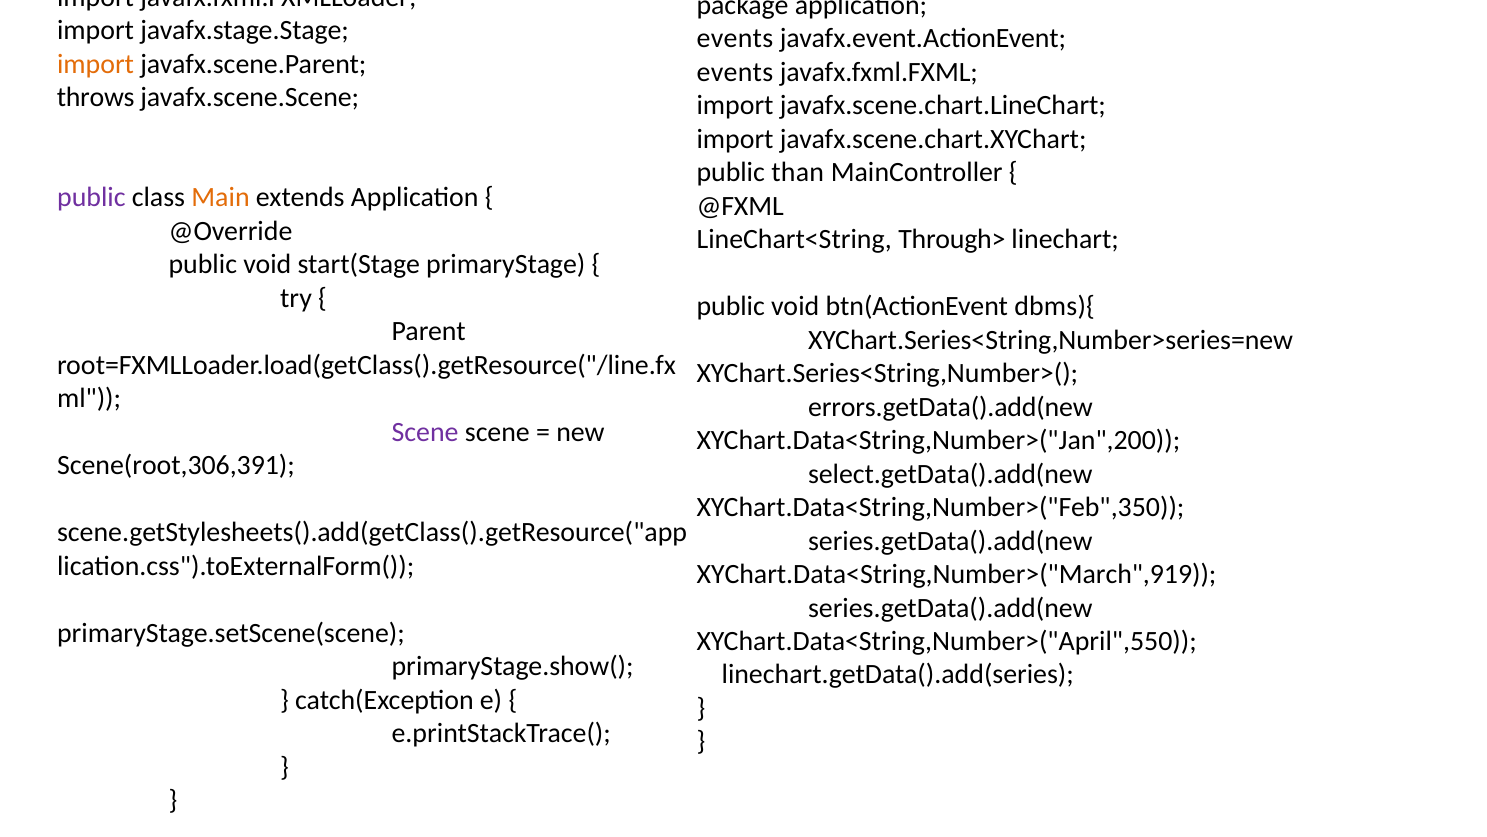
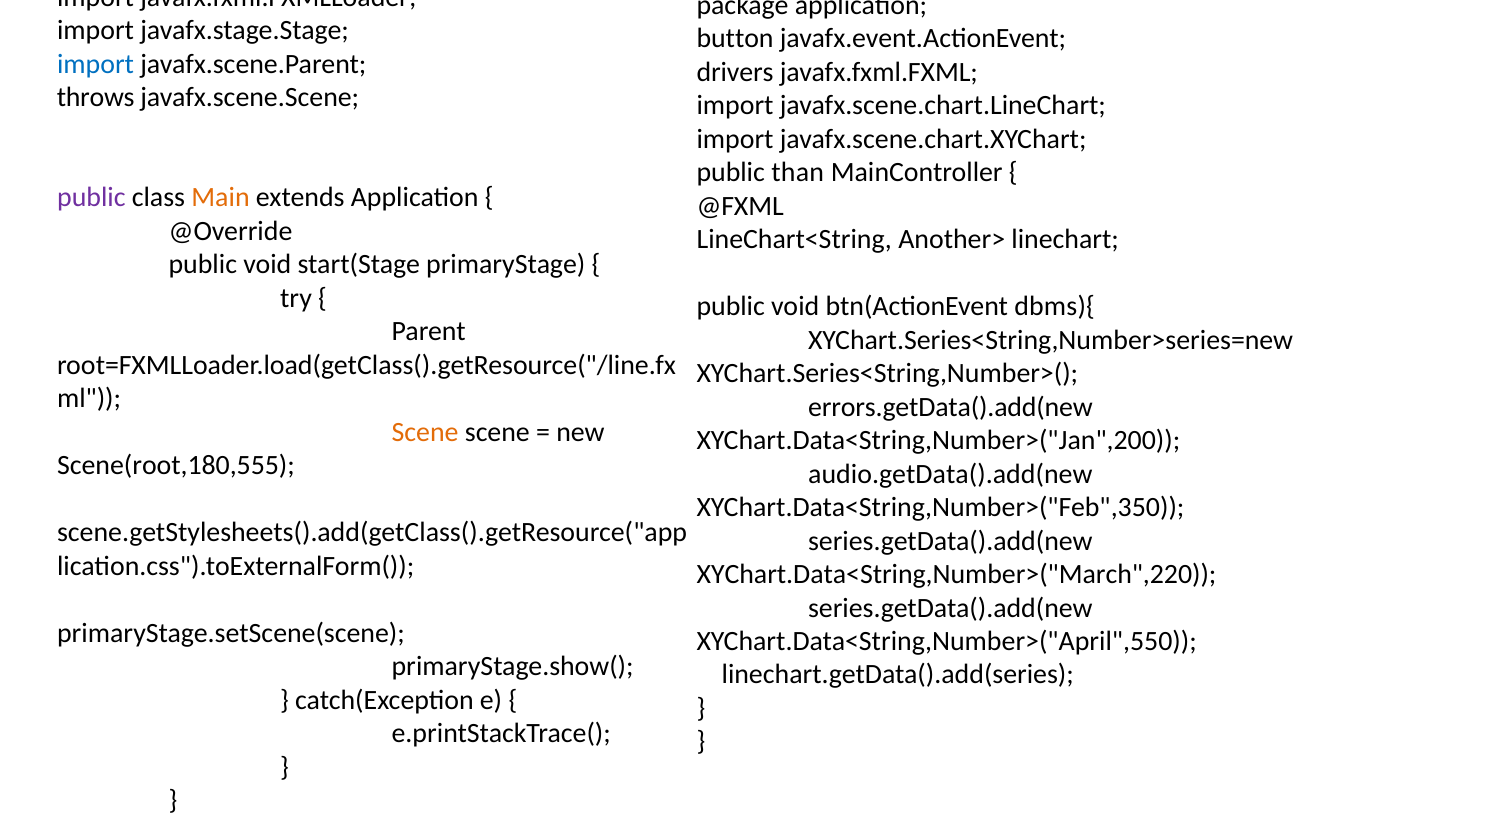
events at (735, 39): events -> button
import at (96, 64) colour: orange -> blue
events at (735, 72): events -> drivers
Through>: Through> -> Another>
Scene at (425, 432) colour: purple -> orange
Scene(root,306,391: Scene(root,306,391 -> Scene(root,180,555
select.getData().add(new: select.getData().add(new -> audio.getData().add(new
XYChart.Data<String,Number>("March",919: XYChart.Data<String,Number>("March",919 -> XYChart.Data<String,Number>("March",220
